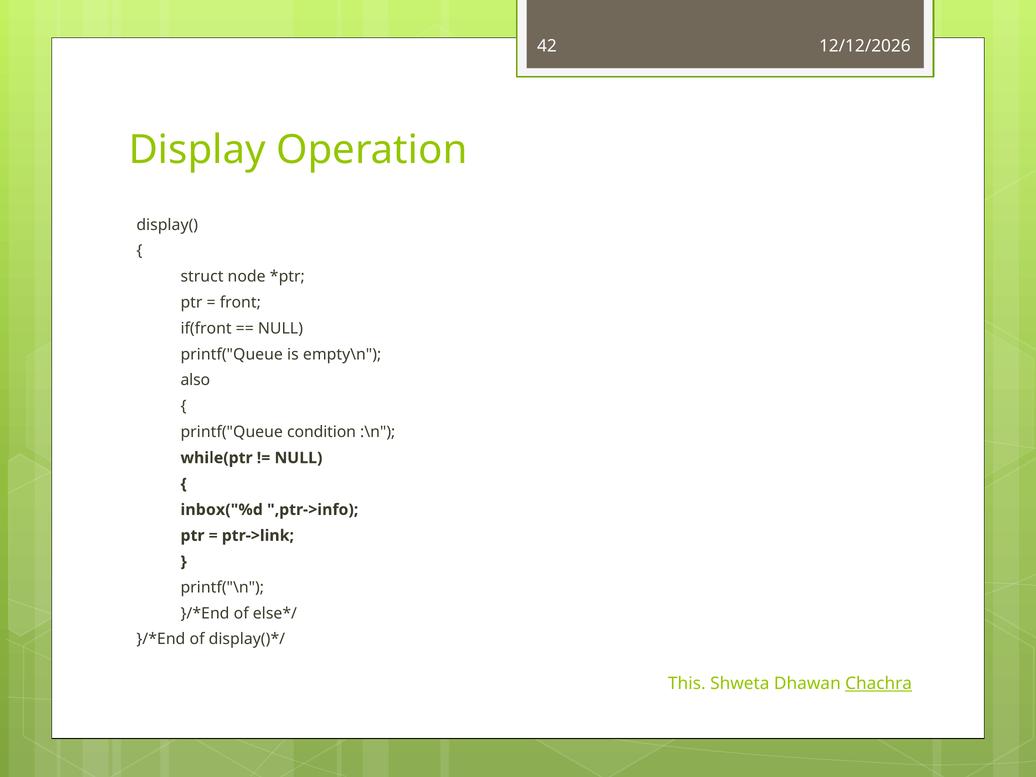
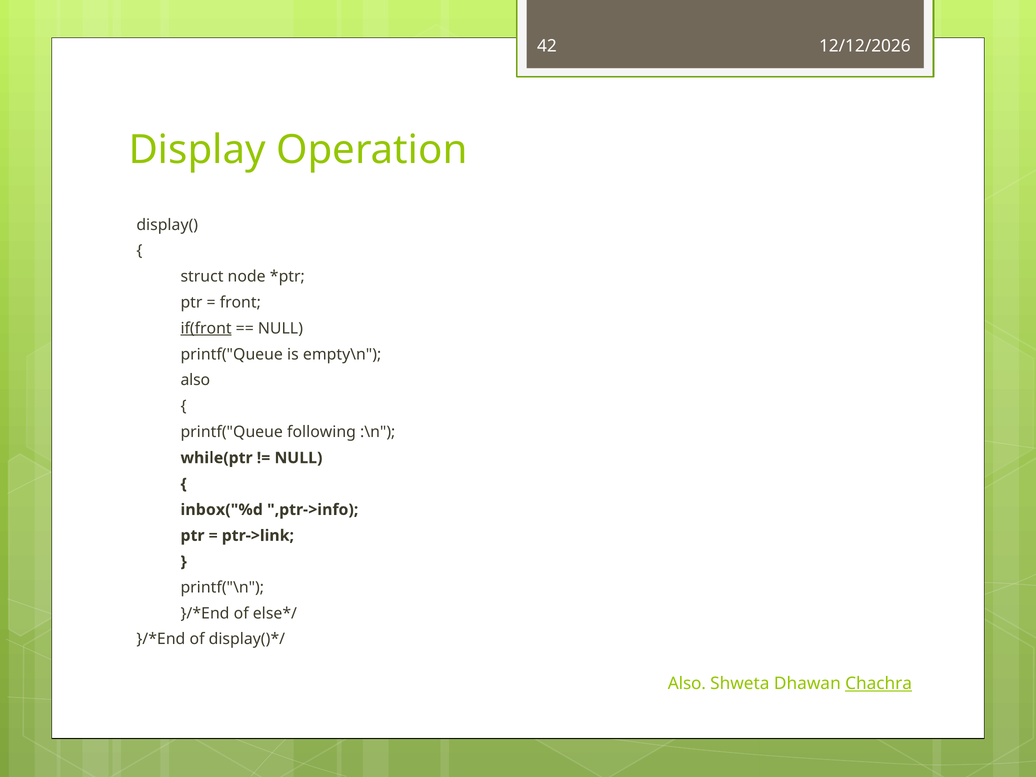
if(front underline: none -> present
condition: condition -> following
This at (687, 683): This -> Also
